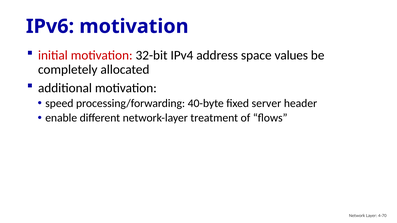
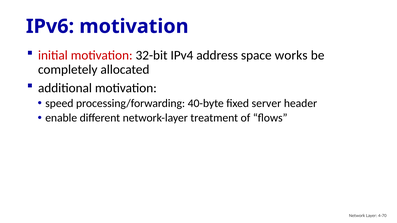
values: values -> works
